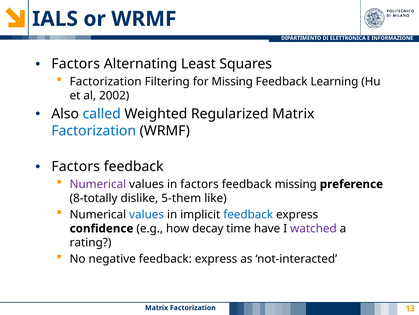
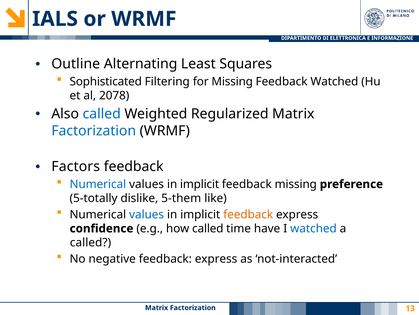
Factors at (76, 64): Factors -> Outline
Factorization at (106, 81): Factorization -> Sophisticated
Feedback Learning: Learning -> Watched
2002: 2002 -> 2078
Numerical at (98, 184) colour: purple -> blue
factors at (199, 184): factors -> implicit
8-totally: 8-totally -> 5-totally
feedback at (248, 214) colour: blue -> orange
how decay: decay -> called
watched at (313, 228) colour: purple -> blue
rating at (91, 242): rating -> called
